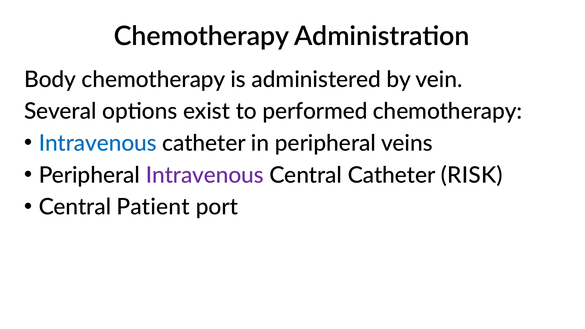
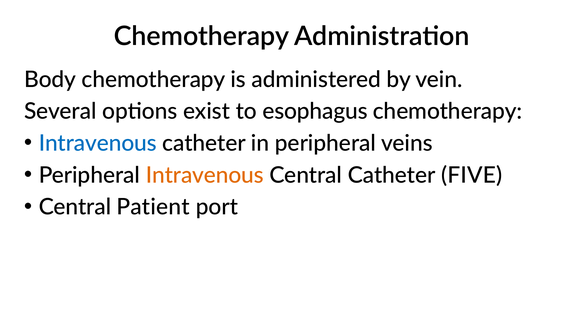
performed: performed -> esophagus
Intravenous at (205, 175) colour: purple -> orange
RISK: RISK -> FIVE
